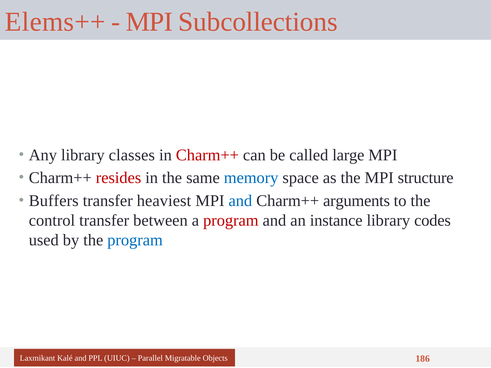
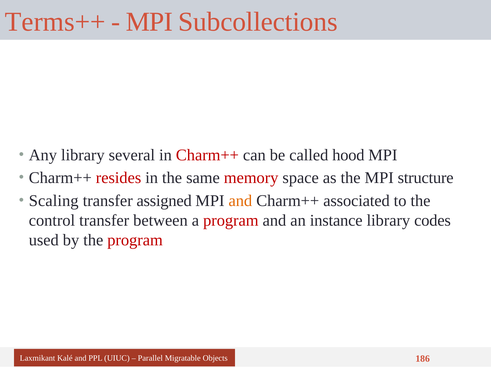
Elems++: Elems++ -> Terms++
classes: classes -> several
large: large -> hood
memory colour: blue -> red
Buffers: Buffers -> Scaling
heaviest: heaviest -> assigned
and at (240, 201) colour: blue -> orange
arguments: arguments -> associated
program at (135, 240) colour: blue -> red
